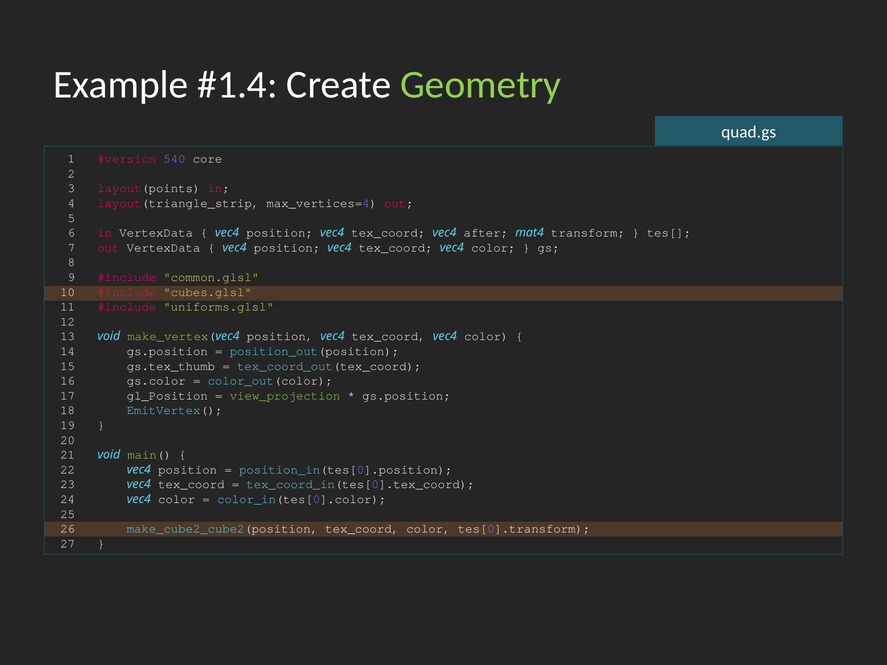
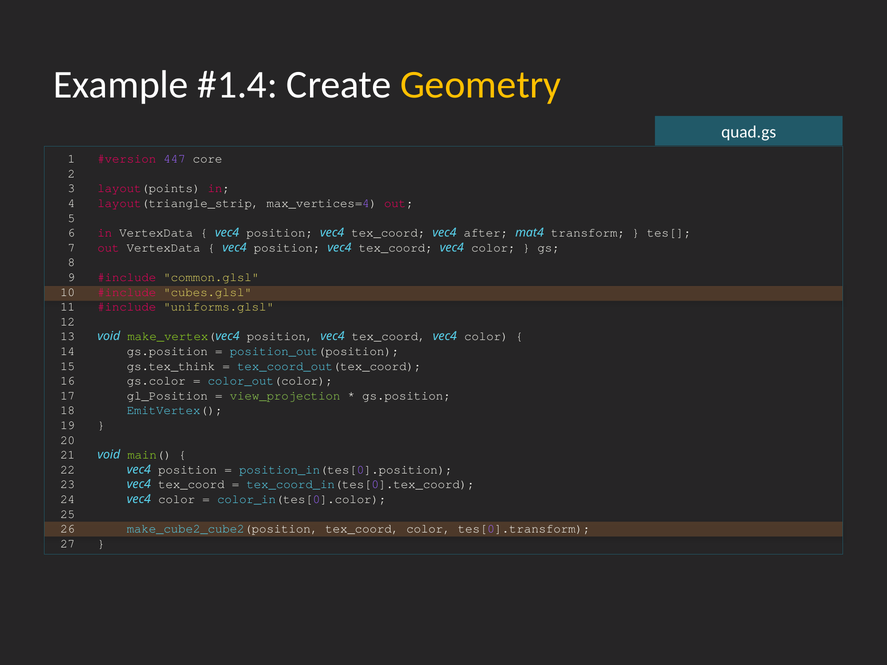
Geometry colour: light green -> yellow
540: 540 -> 447
gs.tex_thumb: gs.tex_thumb -> gs.tex_think
